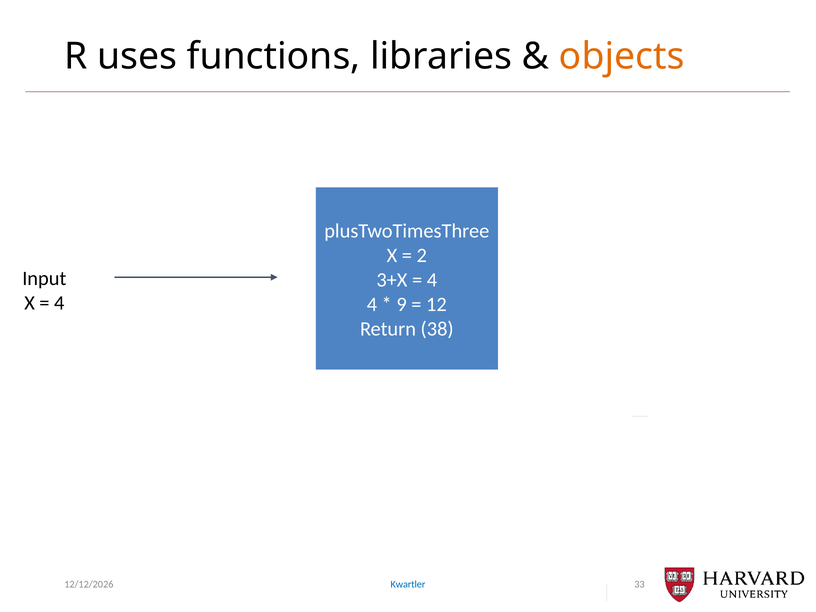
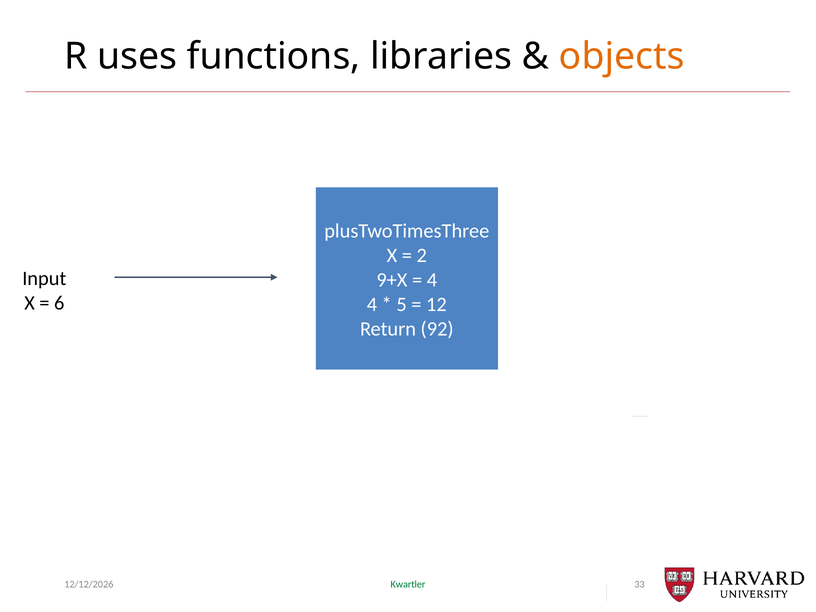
3+X: 3+X -> 9+X
4 at (59, 303): 4 -> 6
9: 9 -> 5
38: 38 -> 92
Kwartler colour: blue -> green
